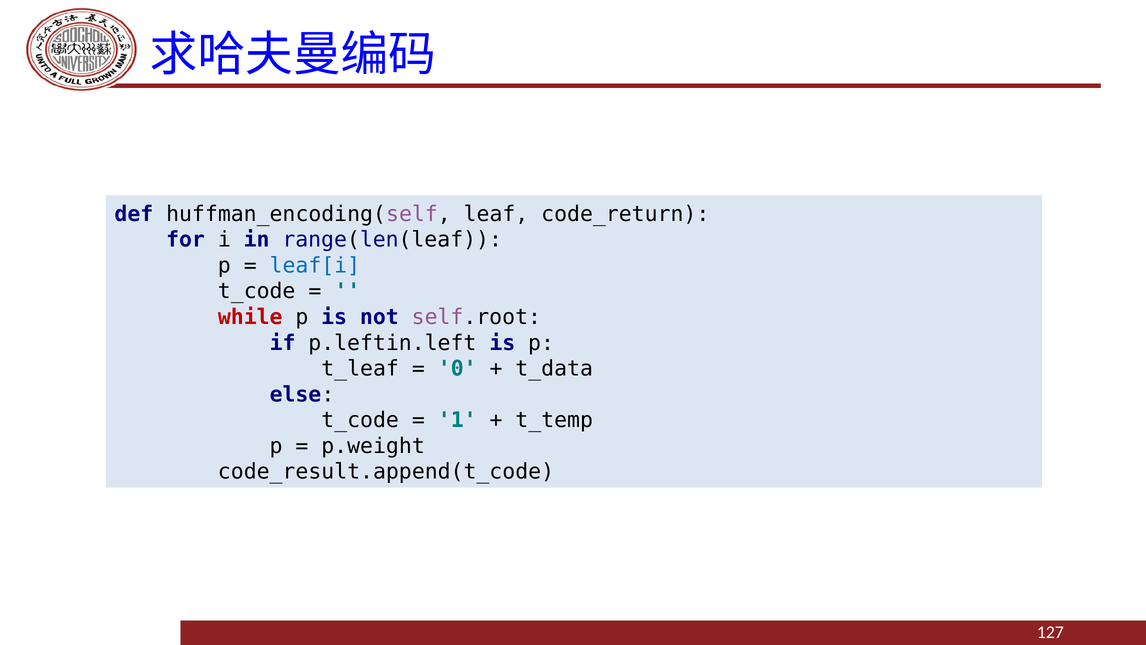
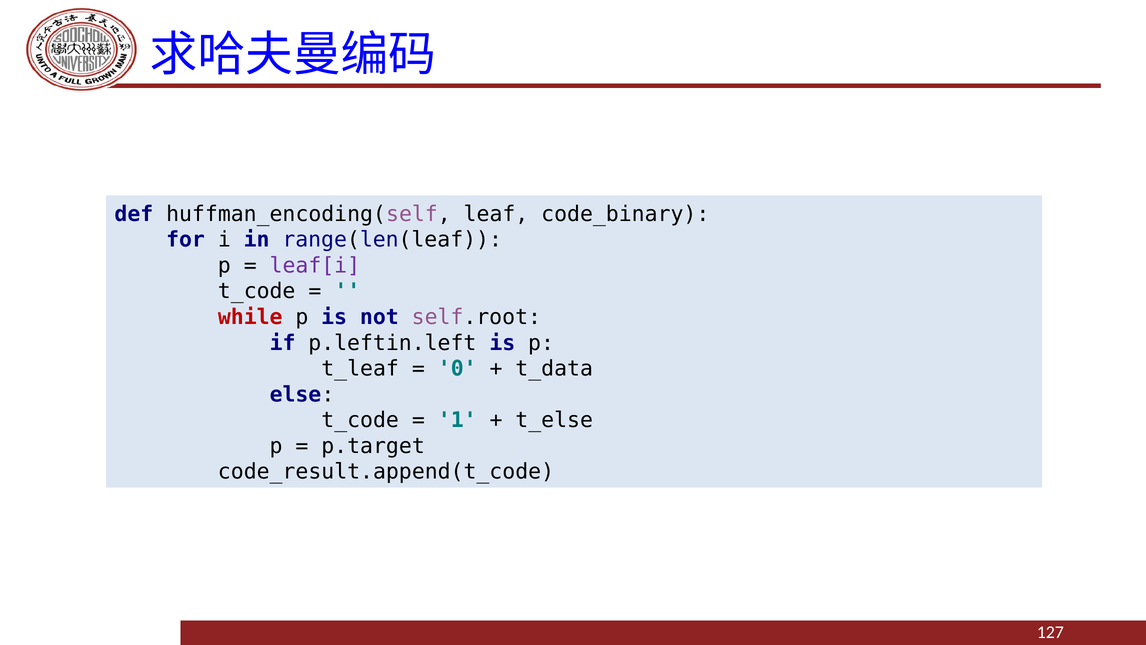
code_return: code_return -> code_binary
leaf[i colour: blue -> purple
t_temp: t_temp -> t_else
p.weight: p.weight -> p.target
